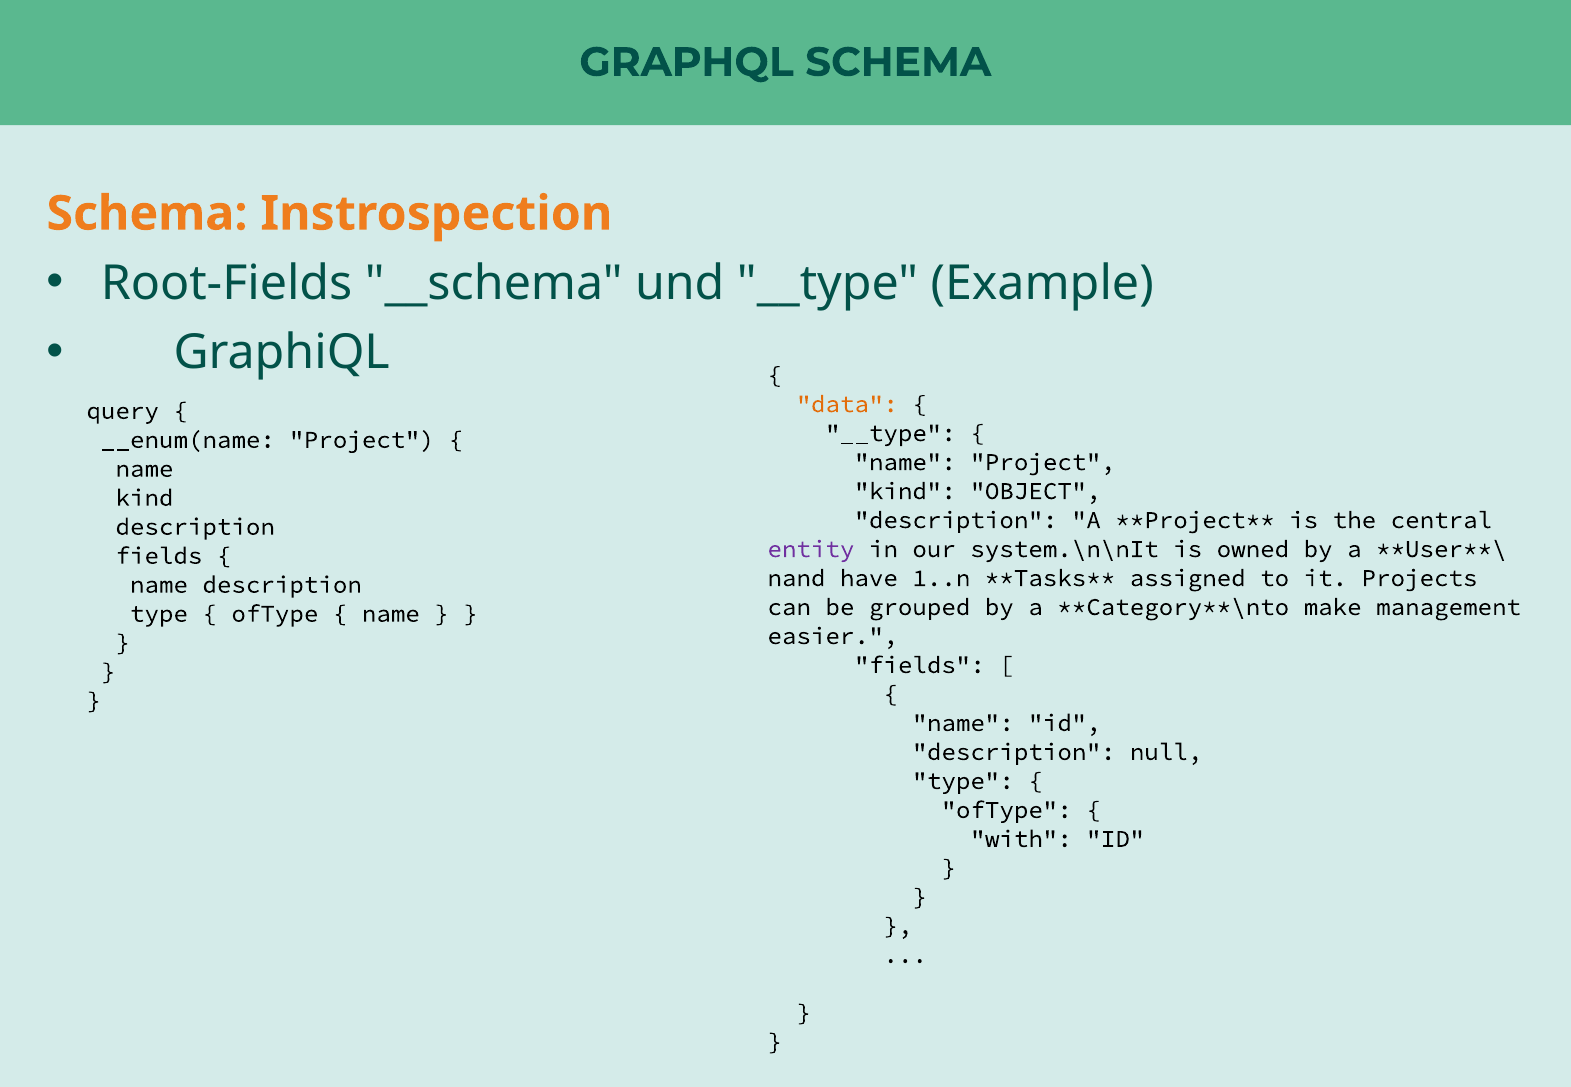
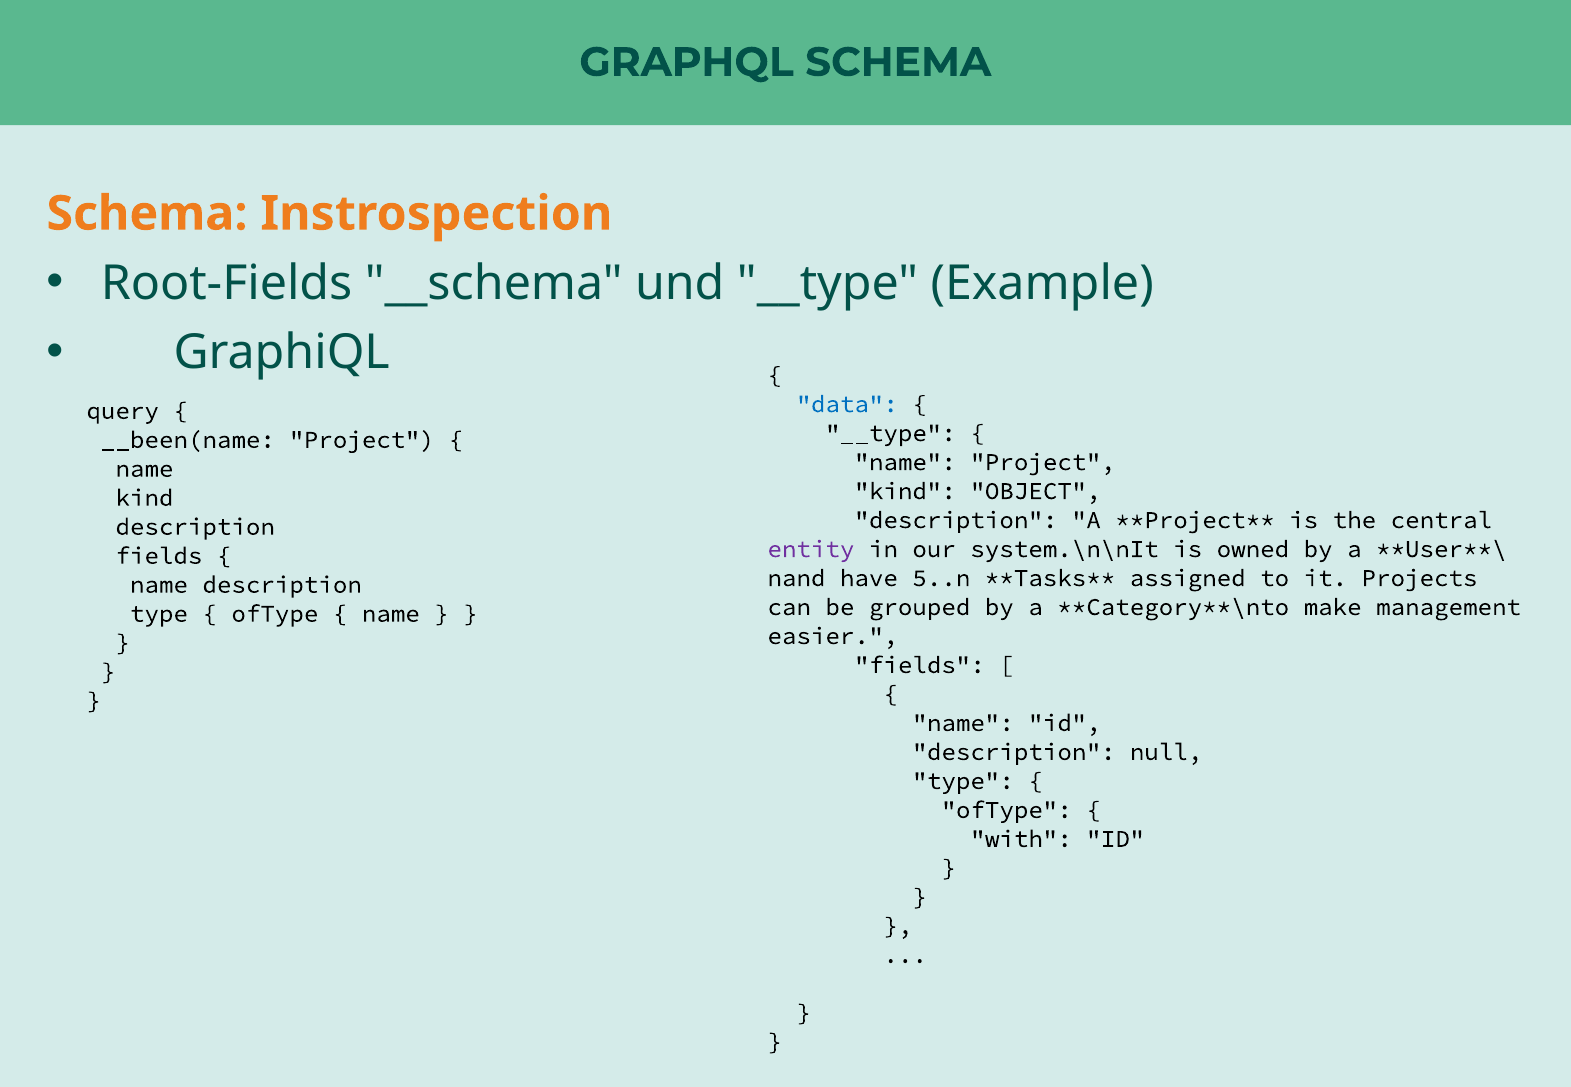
data colour: orange -> blue
__enum(name: __enum(name -> __been(name
1..n: 1..n -> 5..n
